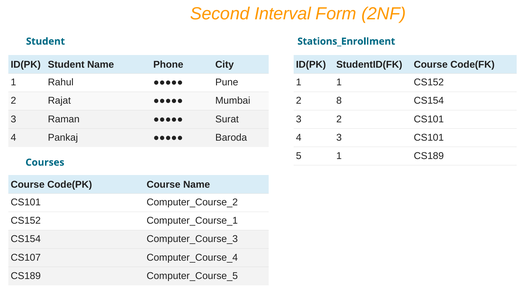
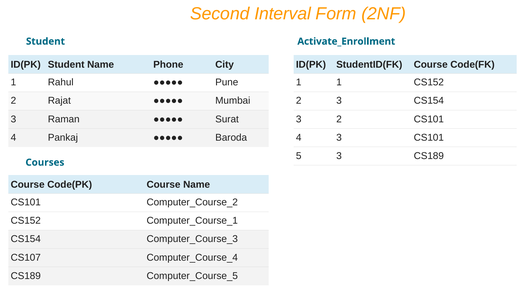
Stations_Enrollment: Stations_Enrollment -> Activate_Enrollment
2 8: 8 -> 3
5 1: 1 -> 3
